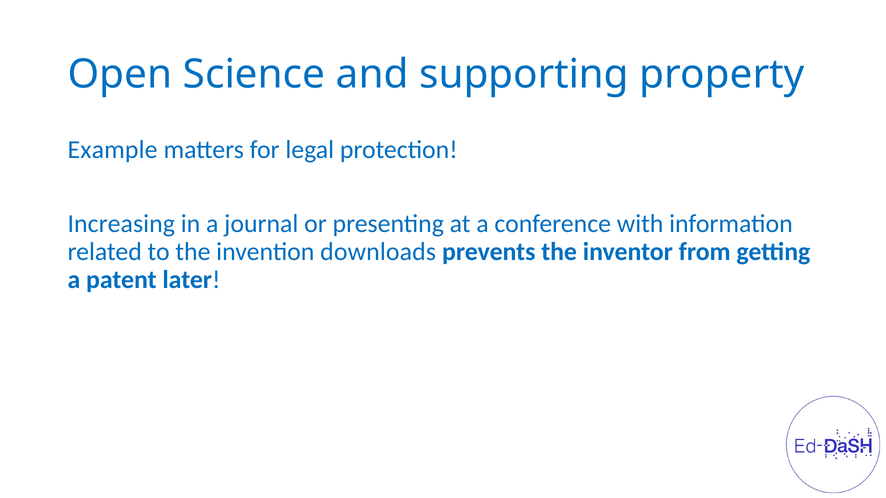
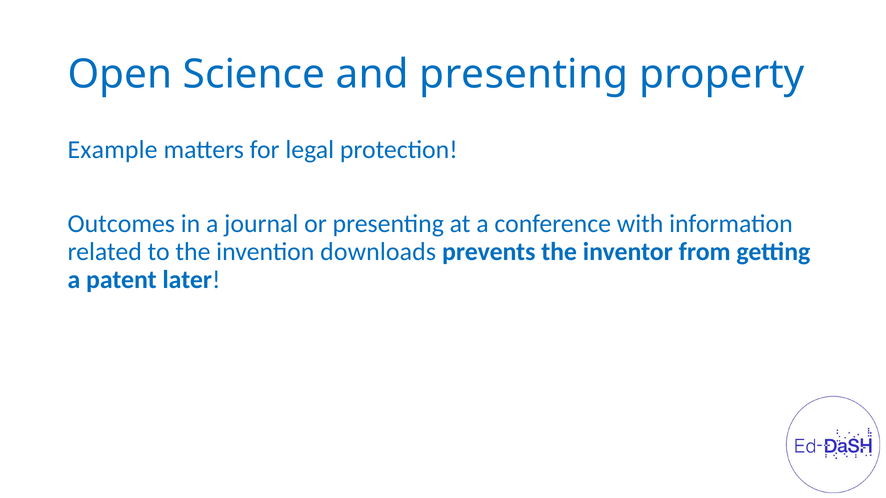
and supporting: supporting -> presenting
Increasing: Increasing -> Outcomes
